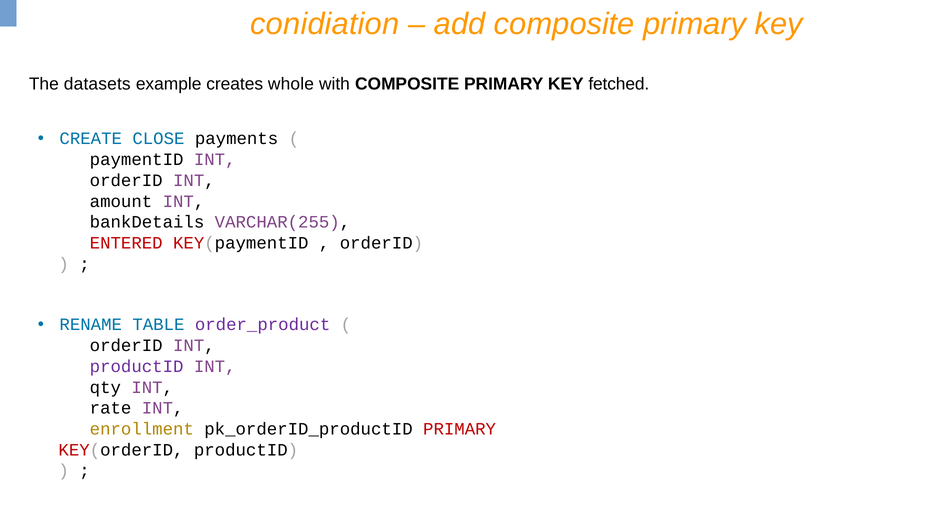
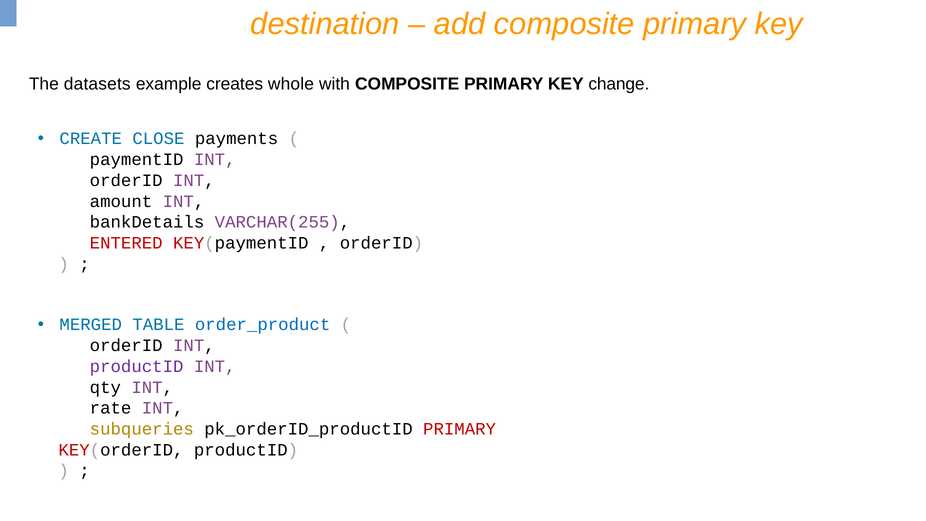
conidiation: conidiation -> destination
fetched: fetched -> change
RENAME: RENAME -> MERGED
order_product colour: purple -> blue
enrollment: enrollment -> subqueries
